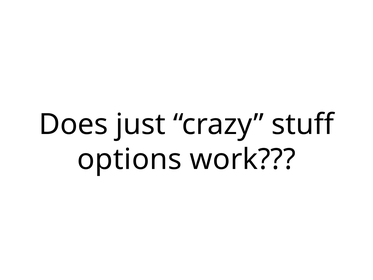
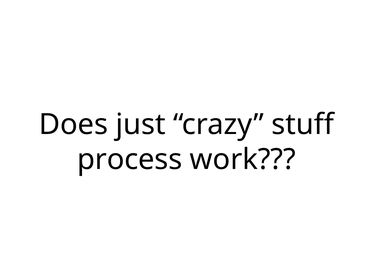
options: options -> process
